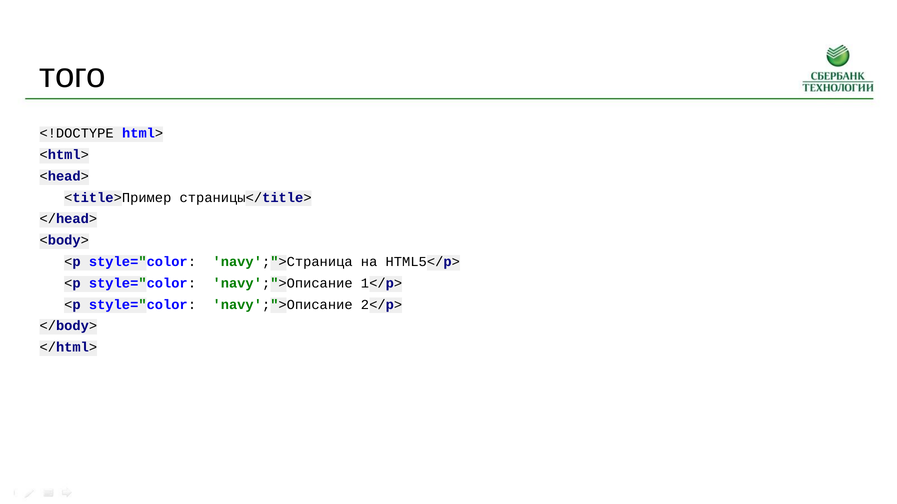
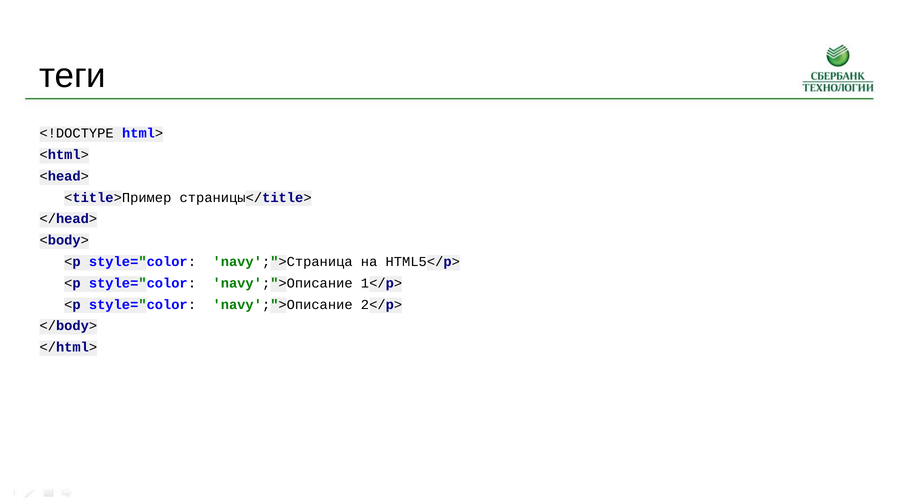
того: того -> теги
